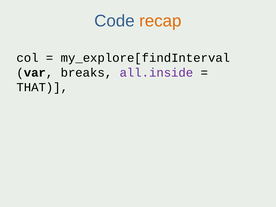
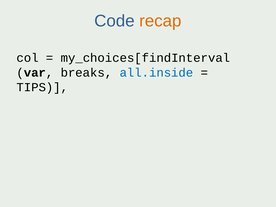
my_explore[findInterval: my_explore[findInterval -> my_choices[findInterval
all.inside colour: purple -> blue
THAT: THAT -> TIPS
